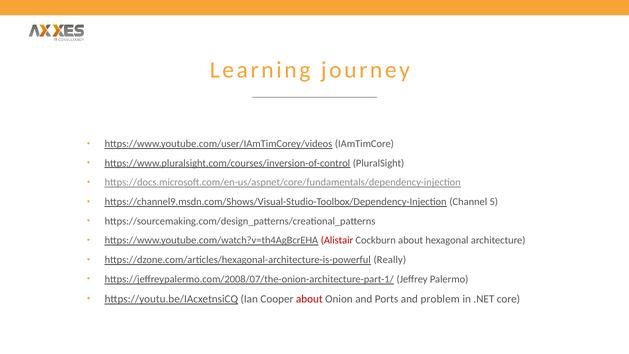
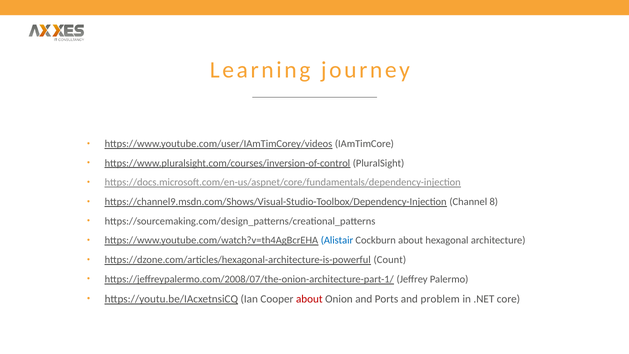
5: 5 -> 8
Alistair colour: red -> blue
Really: Really -> Count
